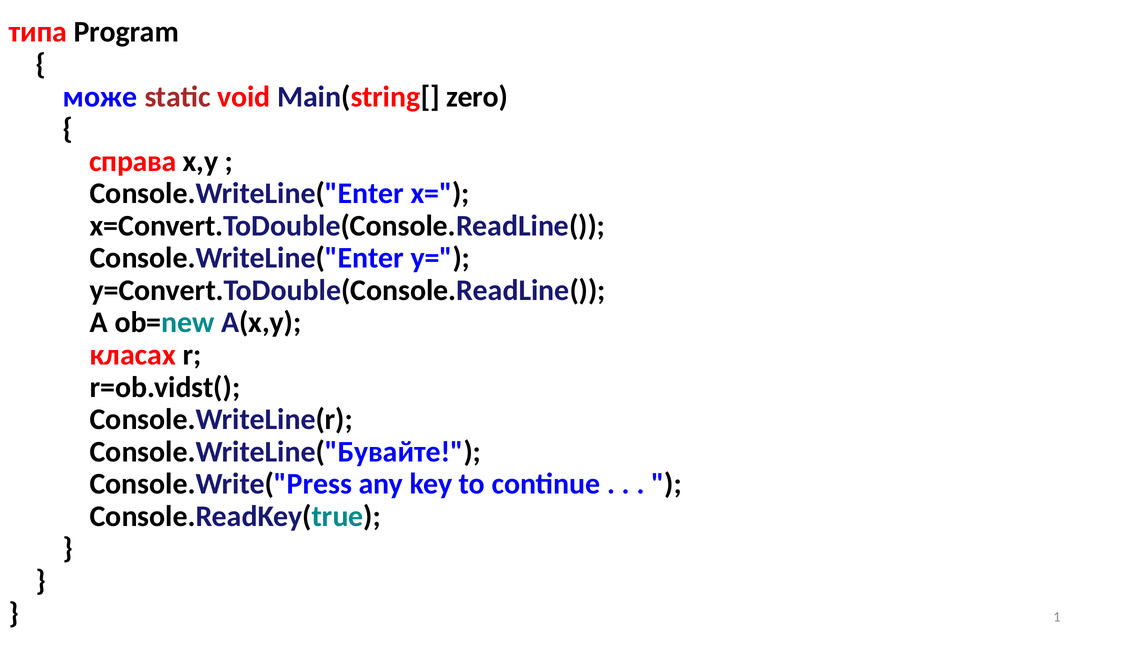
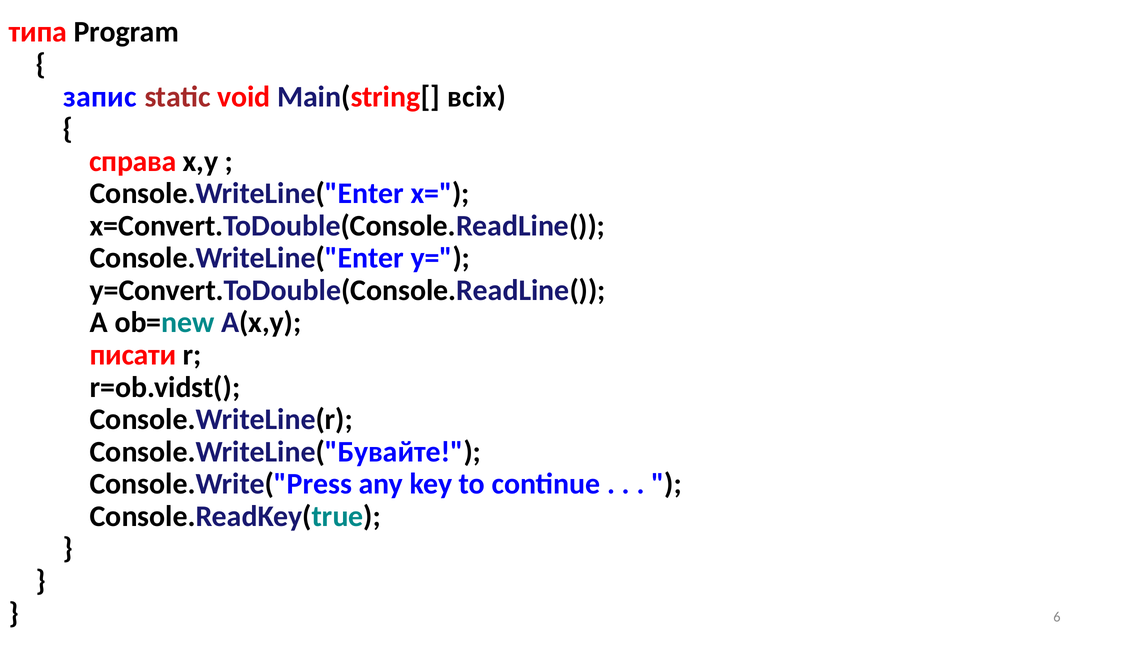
може: може -> запис
zero: zero -> всіх
класах: класах -> писати
1: 1 -> 6
